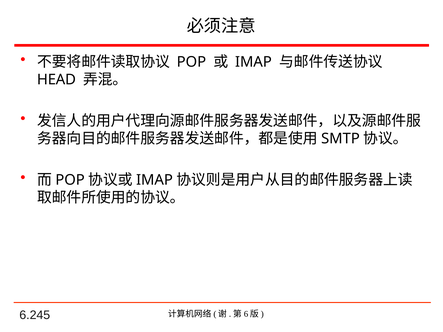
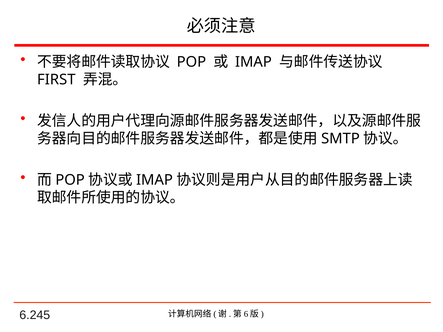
HEAD: HEAD -> FIRST
